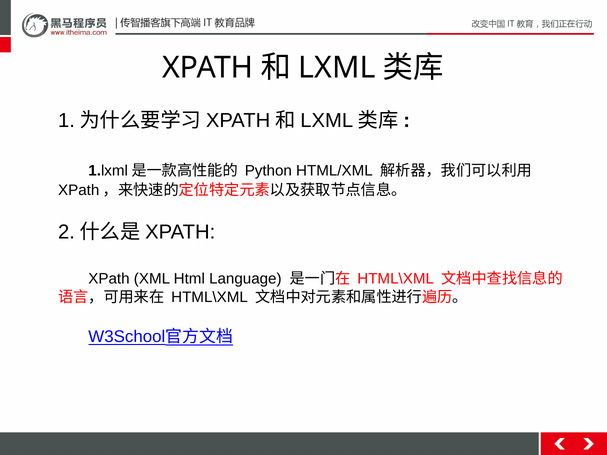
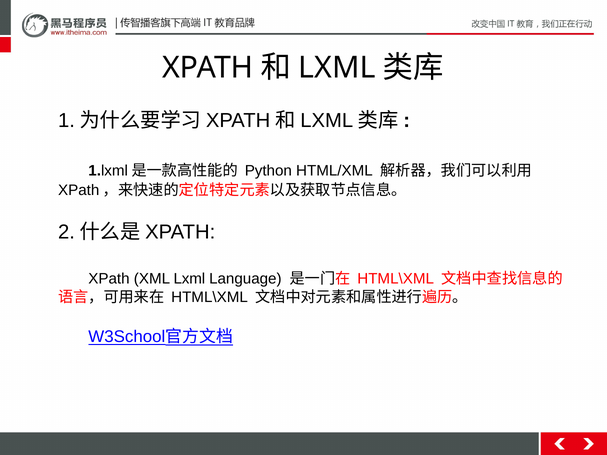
XML Html: Html -> Lxml
